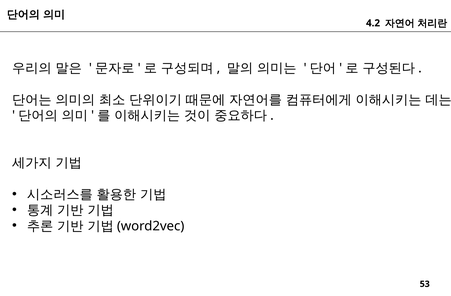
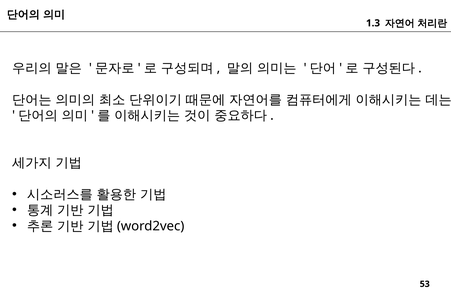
4.2: 4.2 -> 1.3
